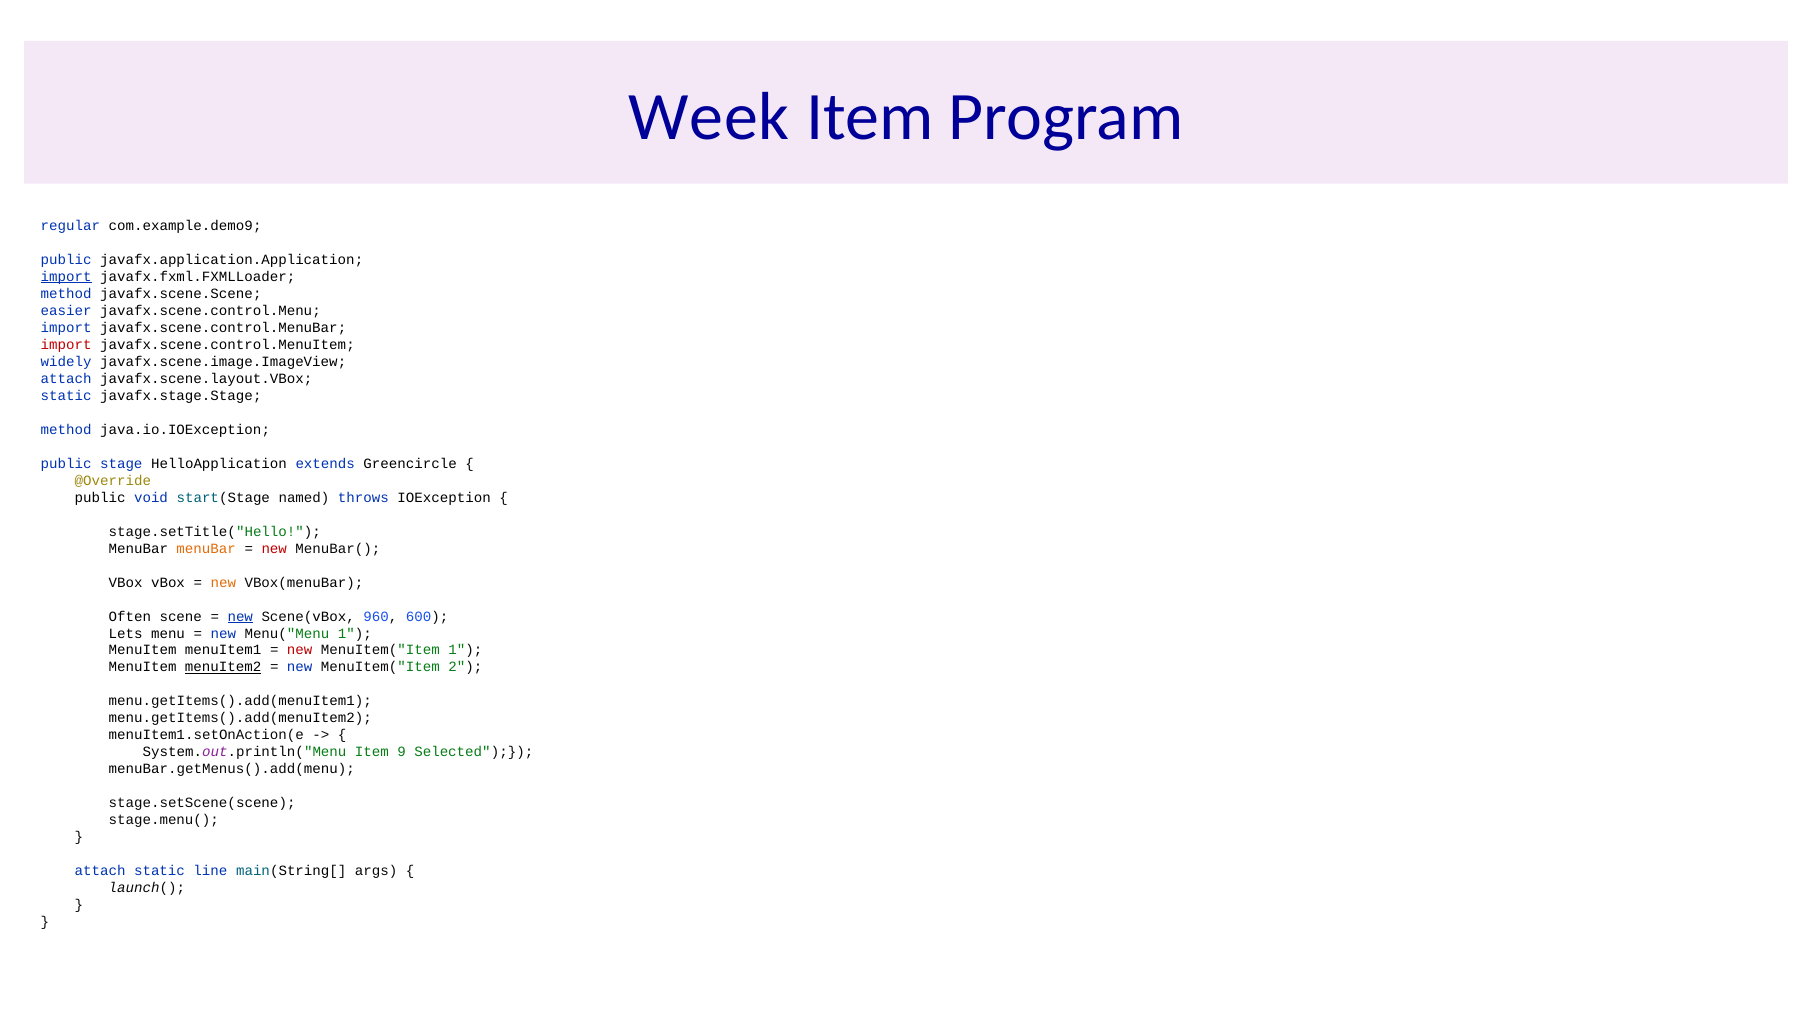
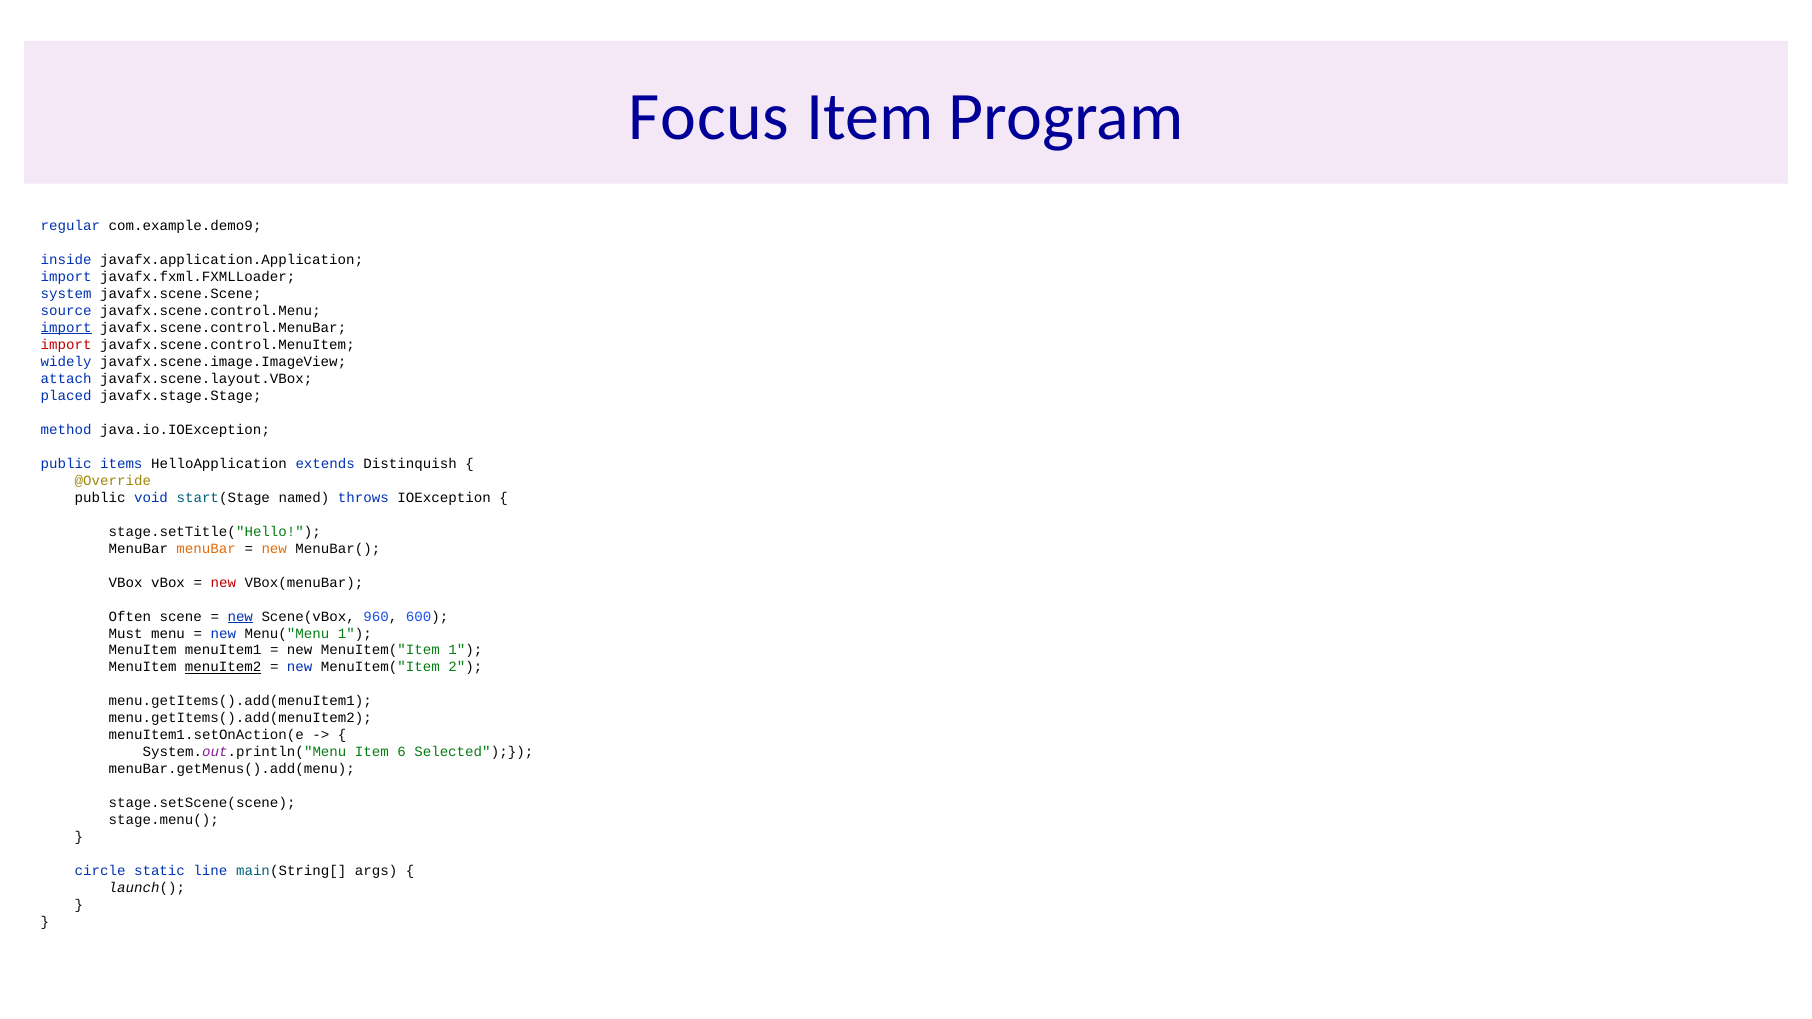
Week: Week -> Focus
public at (66, 260): public -> inside
import at (66, 277) underline: present -> none
method at (66, 294): method -> system
easier: easier -> source
import at (66, 328) underline: none -> present
static at (66, 396): static -> placed
stage: stage -> items
Greencircle: Greencircle -> Distinquish
new at (274, 549) colour: red -> orange
new at (223, 583) colour: orange -> red
Lets: Lets -> Must
new at (300, 650) colour: red -> black
9: 9 -> 6
attach at (100, 871): attach -> circle
